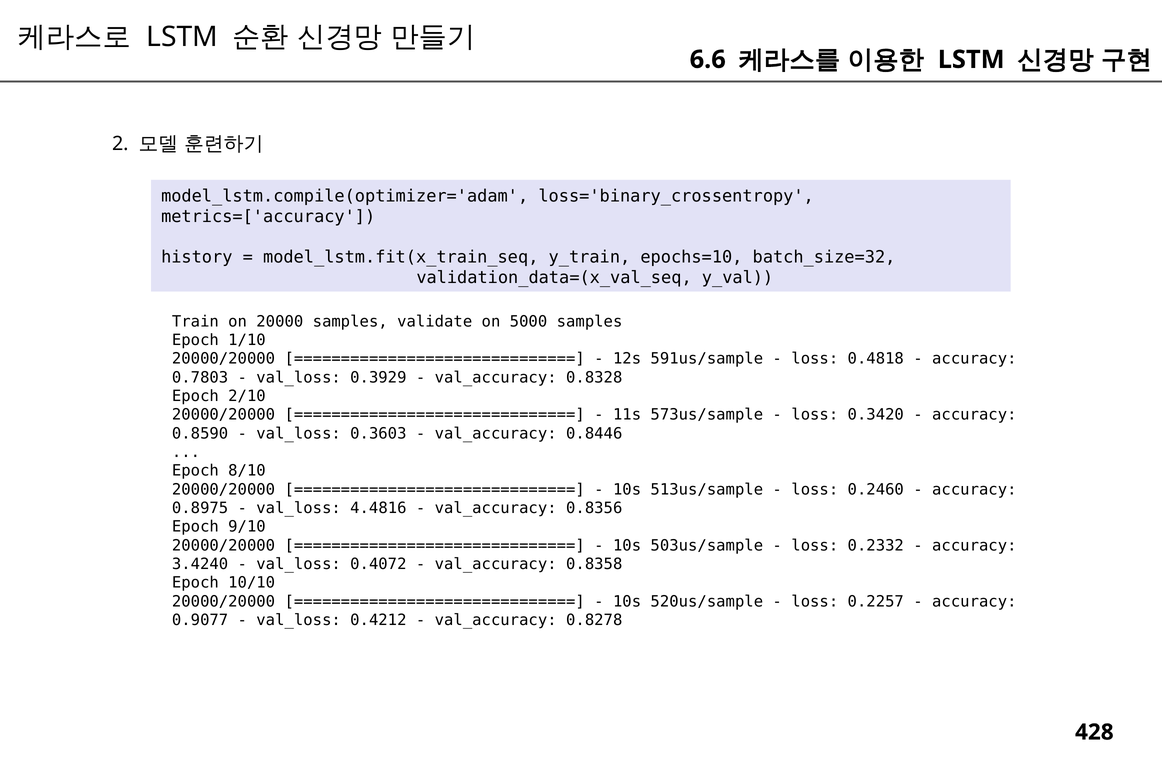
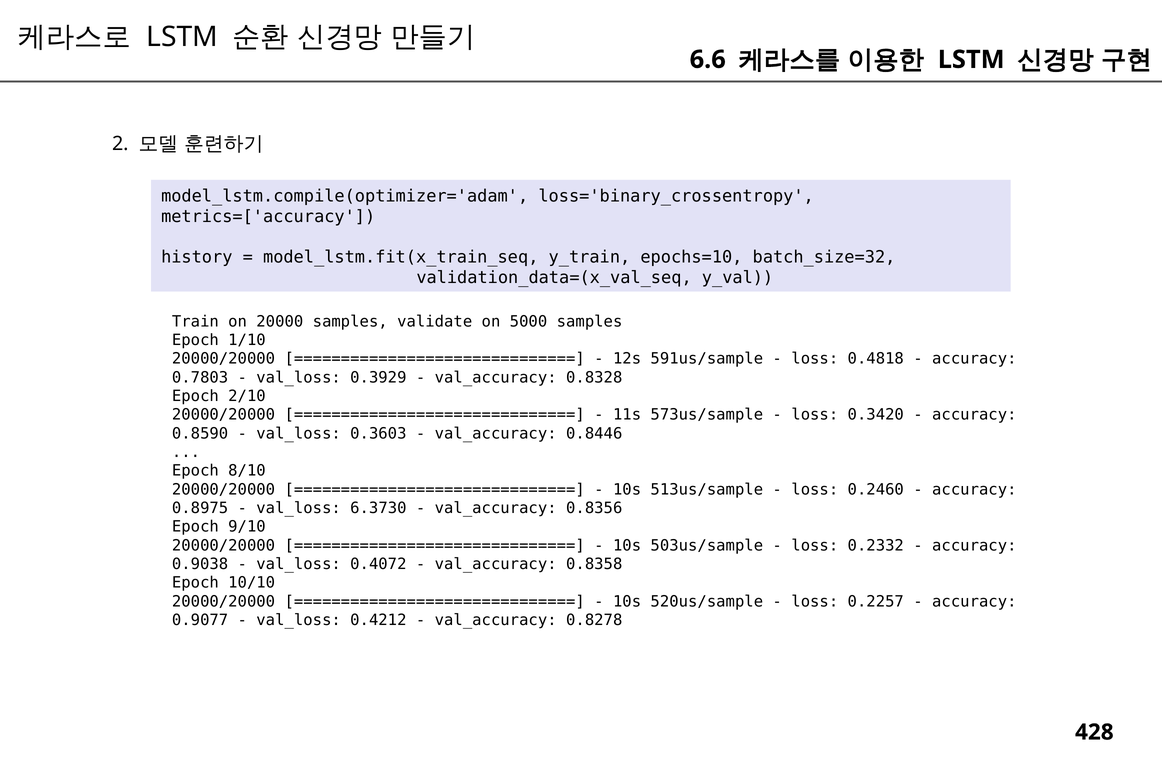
4.4816: 4.4816 -> 6.3730
3.4240: 3.4240 -> 0.9038
